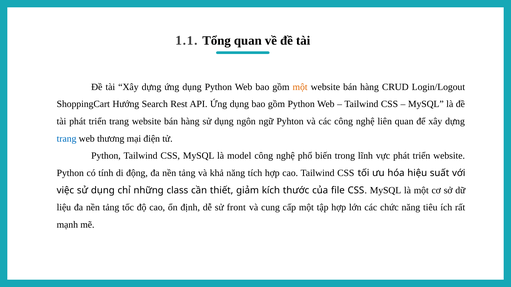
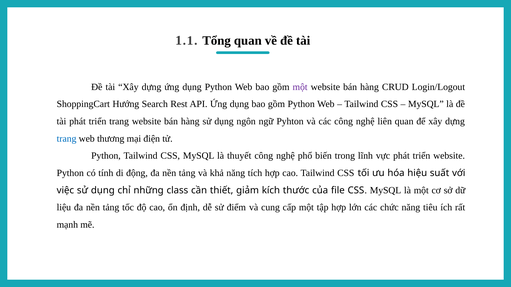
một at (300, 87) colour: orange -> purple
model: model -> thuyết
front: front -> điểm
